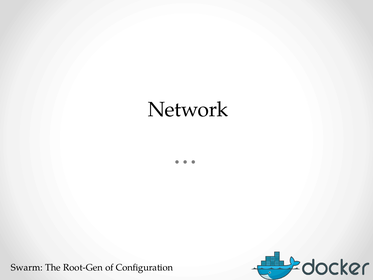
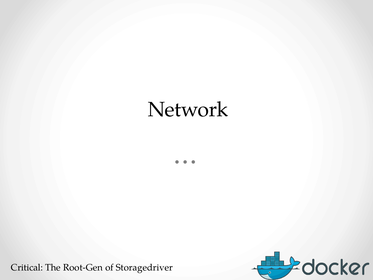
Swarm: Swarm -> Critical
Configuration: Configuration -> Storagedriver
